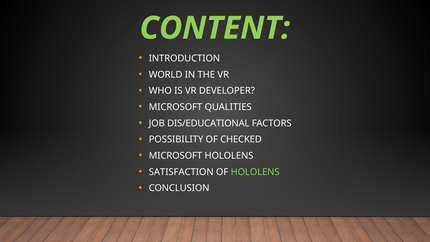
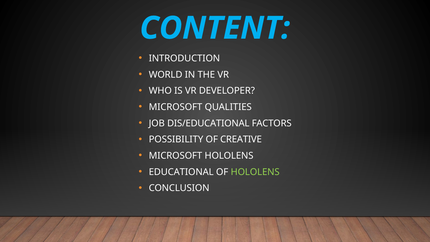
CONTENT colour: light green -> light blue
CHECKED: CHECKED -> CREATIVE
SATISFACTION: SATISFACTION -> EDUCATIONAL
